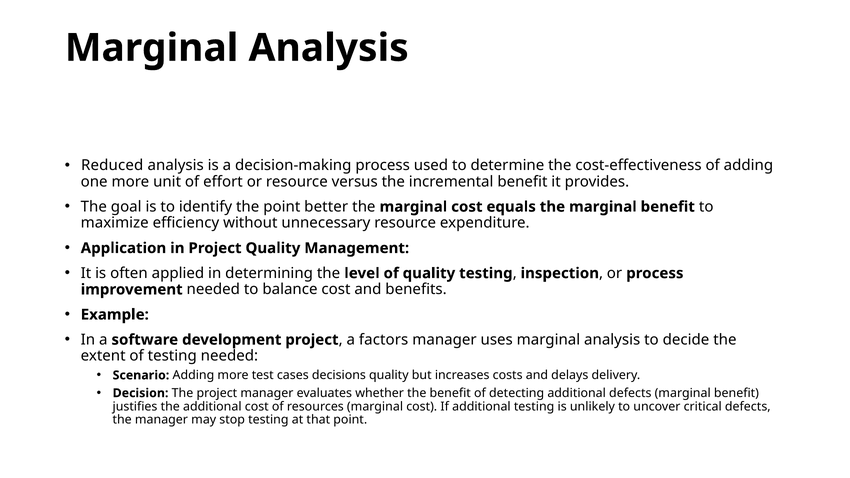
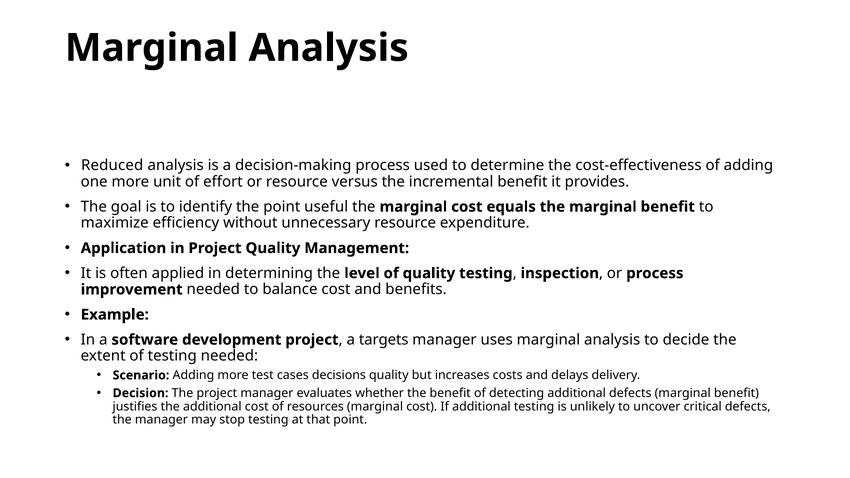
better: better -> useful
factors: factors -> targets
